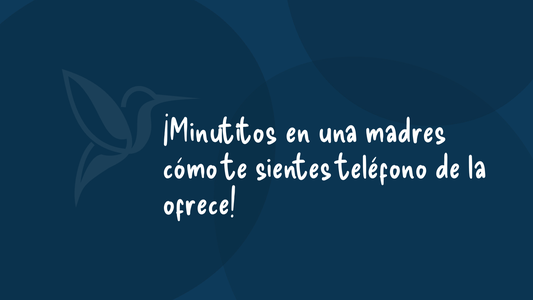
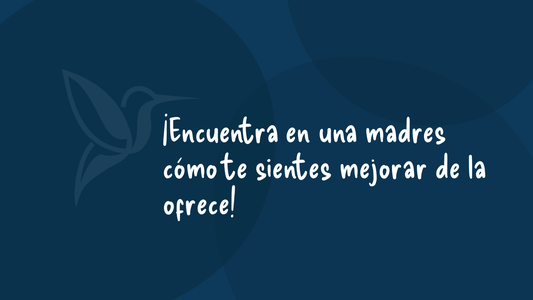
¡Minutitos: ¡Minutitos -> ¡Encuentra
teléfono: teléfono -> mejorar
